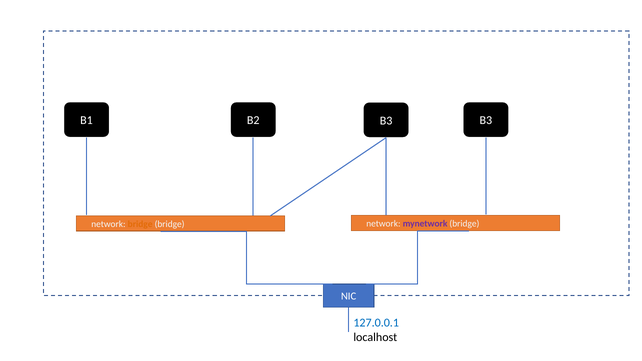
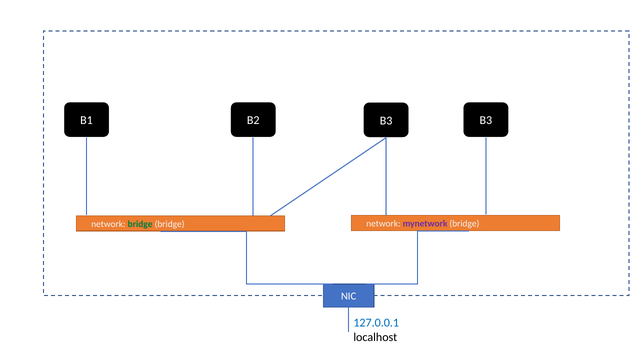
bridge at (140, 224) colour: orange -> green
